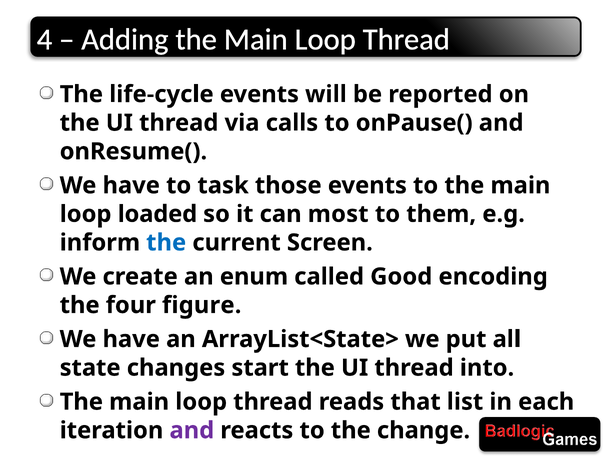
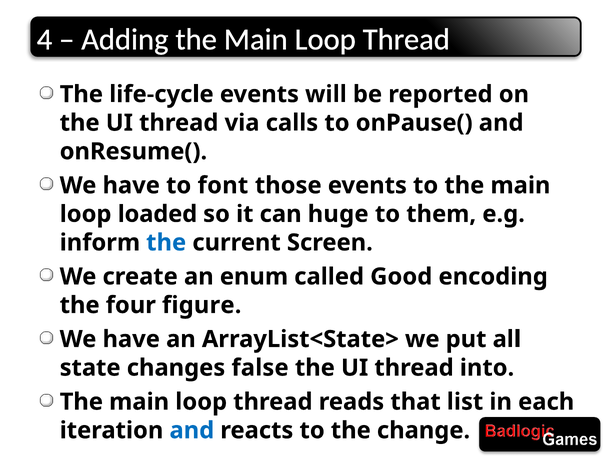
task: task -> font
most: most -> huge
start: start -> false
and at (192, 430) colour: purple -> blue
